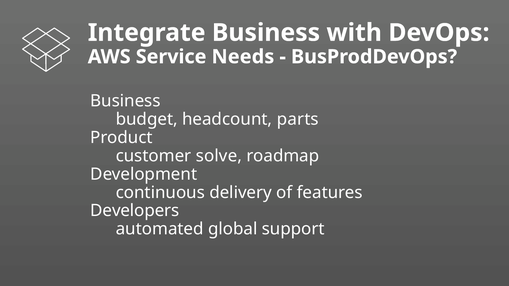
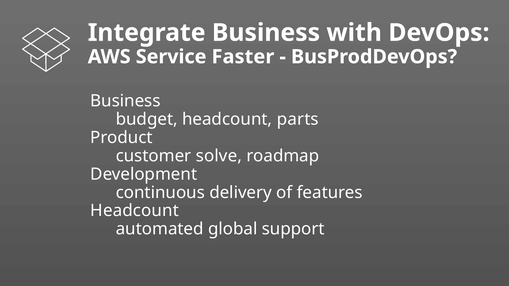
Needs: Needs -> Faster
Developers at (135, 211): Developers -> Headcount
